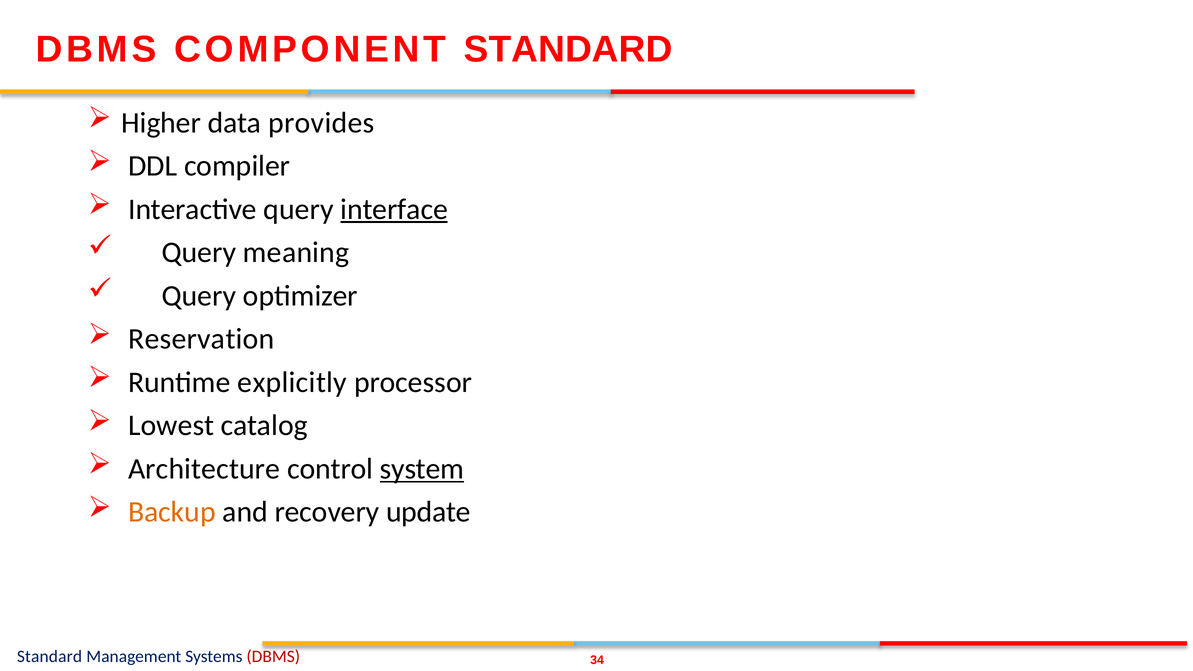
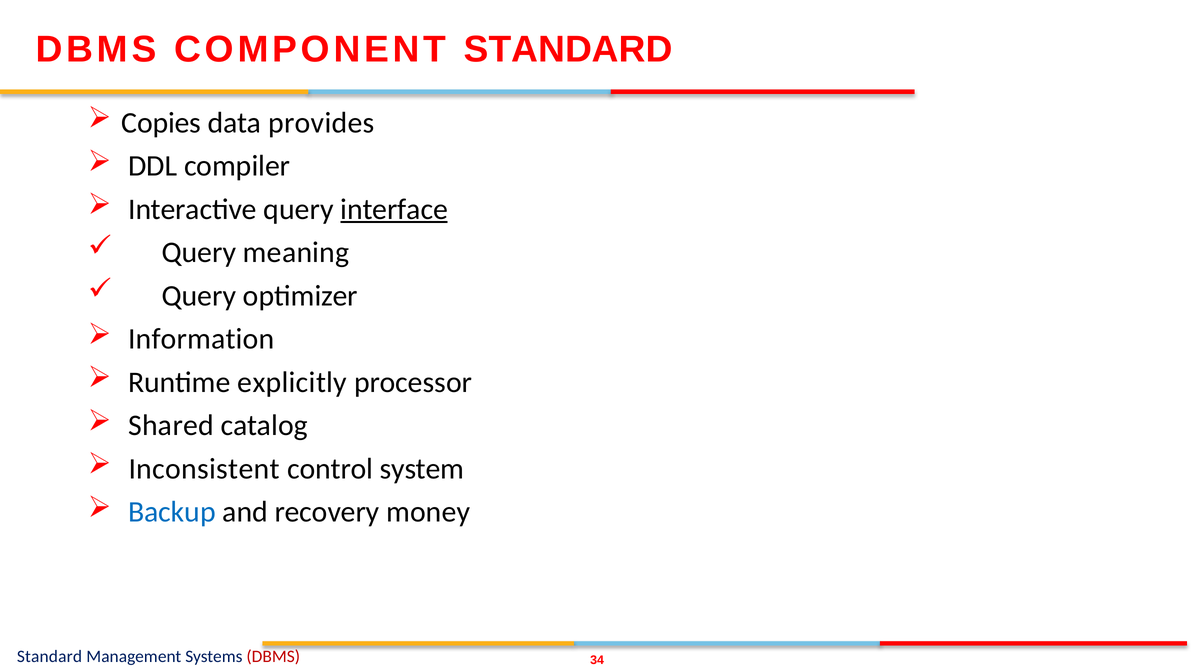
Higher: Higher -> Copies
Reservation: Reservation -> Information
Lowest: Lowest -> Shared
Architecture: Architecture -> Inconsistent
system underline: present -> none
Backup colour: orange -> blue
update: update -> money
